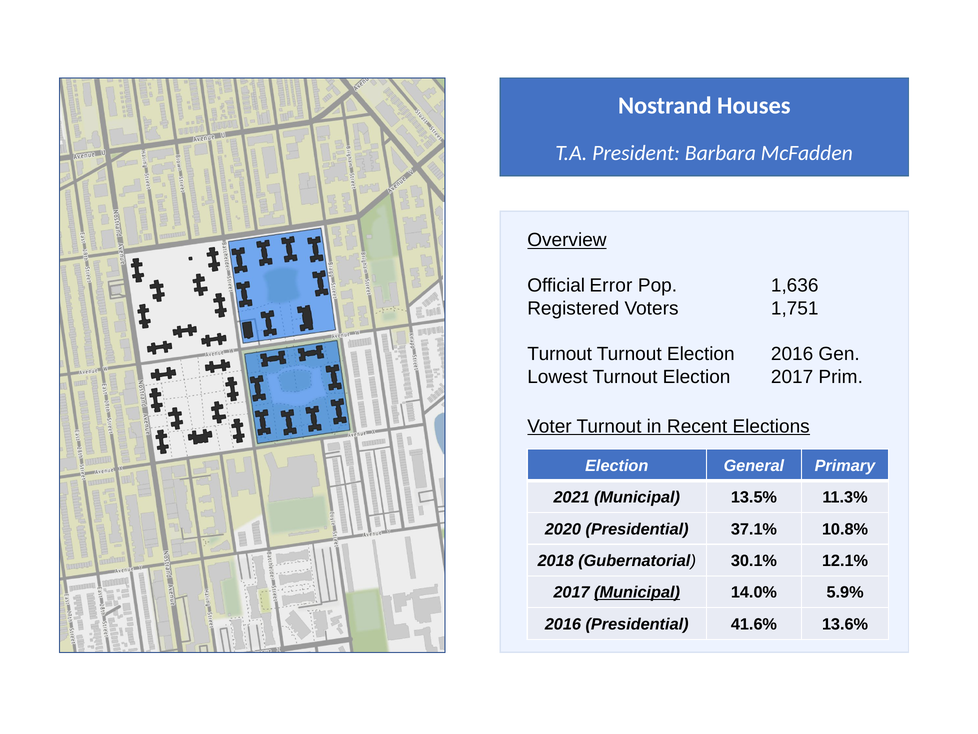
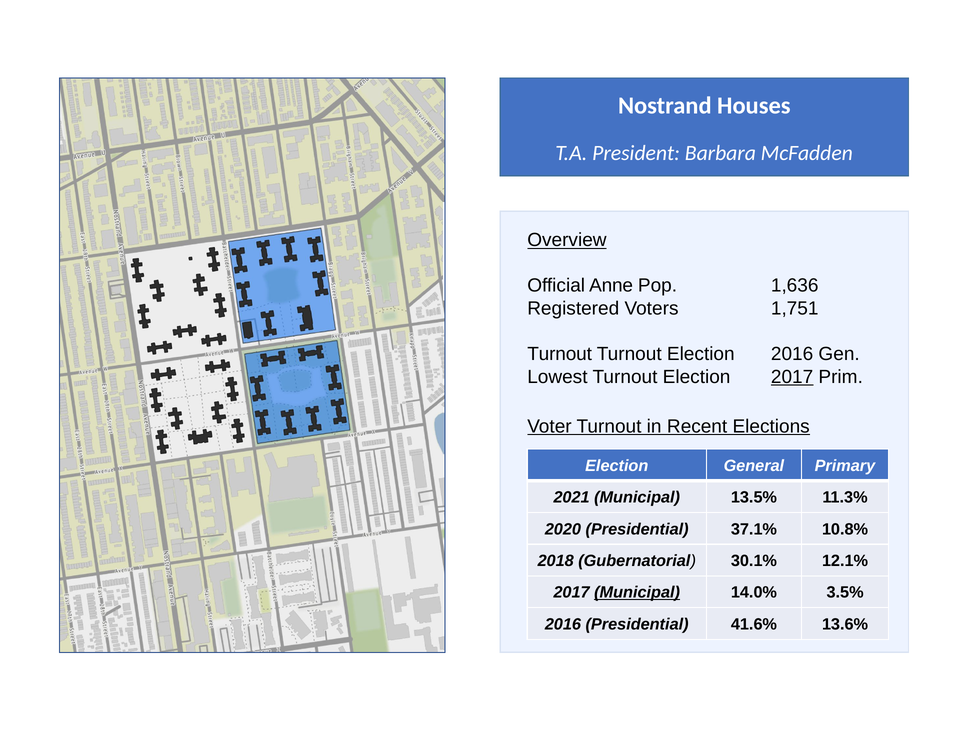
Error: Error -> Anne
2017 at (792, 377) underline: none -> present
5.9%: 5.9% -> 3.5%
